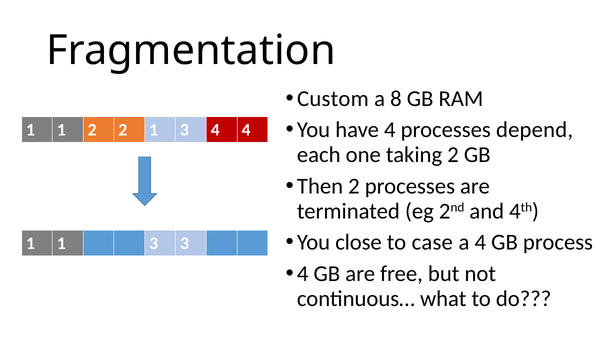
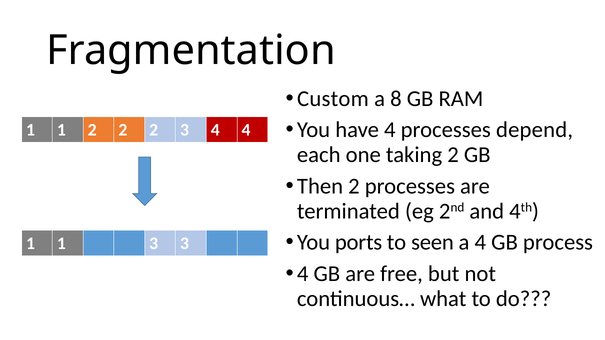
2 2 1: 1 -> 2
close: close -> ports
case: case -> seen
